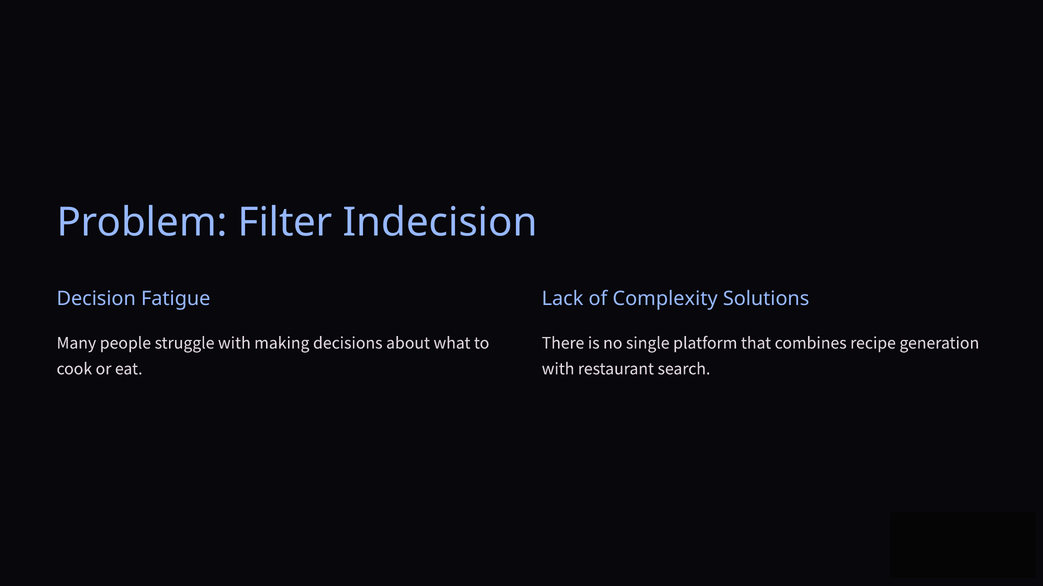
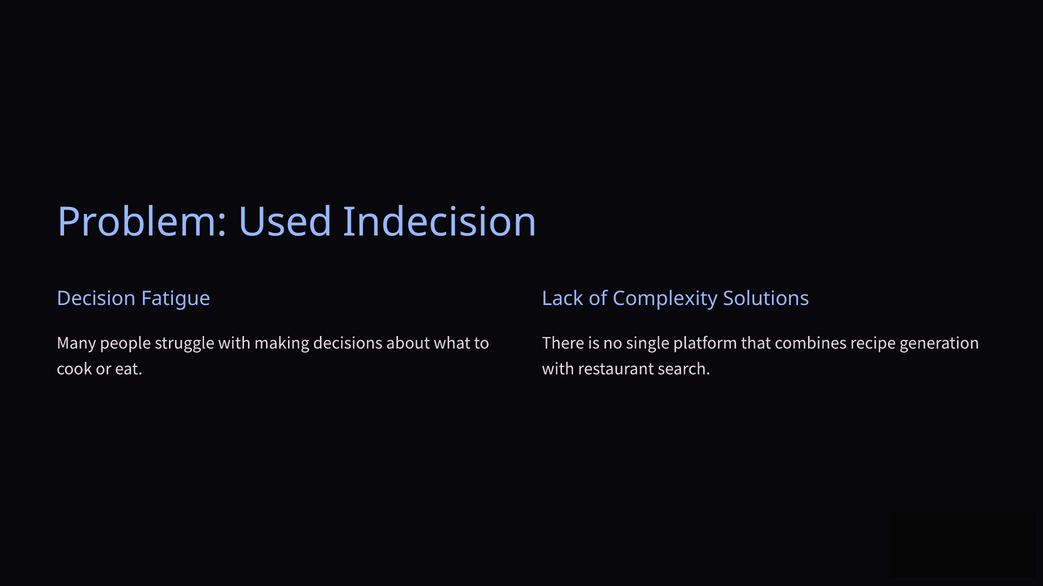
Filter: Filter -> Used
